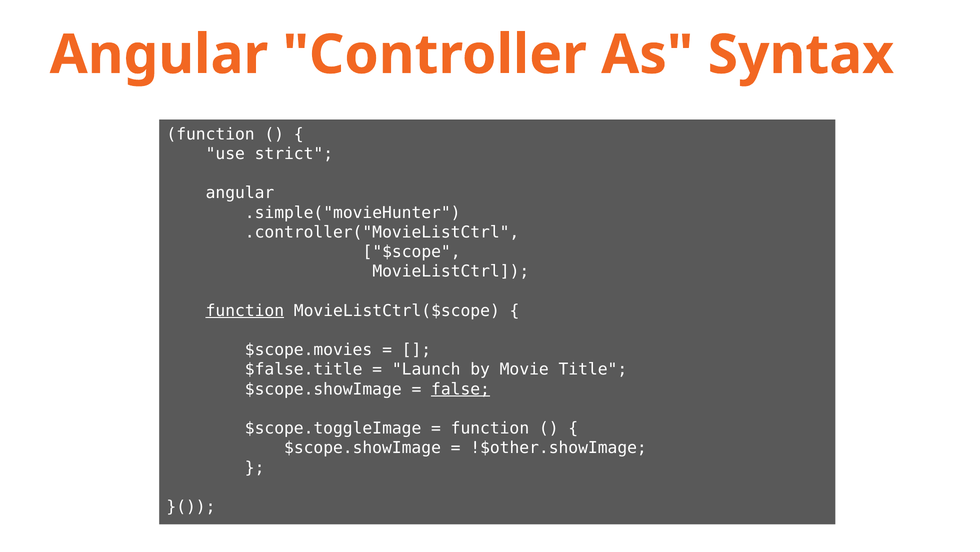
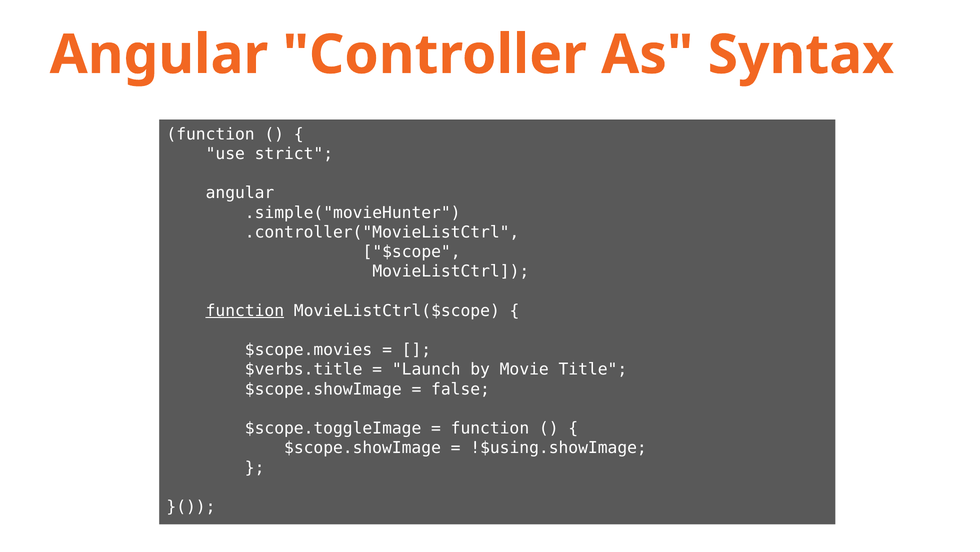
$false.title: $false.title -> $verbs.title
false underline: present -> none
!$other.showImage: !$other.showImage -> !$using.showImage
